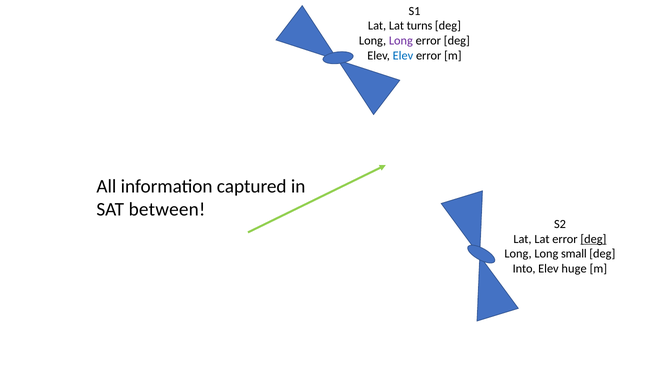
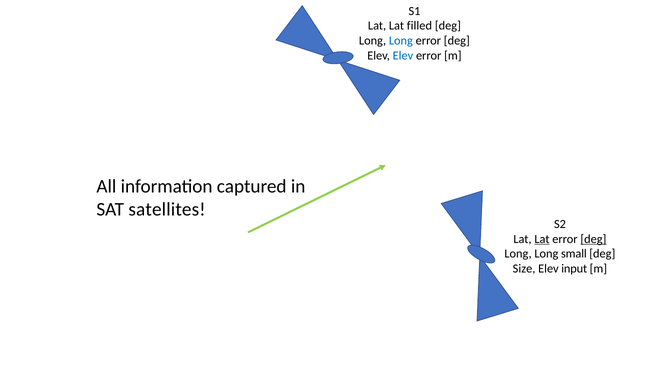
turns: turns -> filled
Long at (401, 41) colour: purple -> blue
between: between -> satellites
Lat at (542, 239) underline: none -> present
Into: Into -> Size
huge: huge -> input
